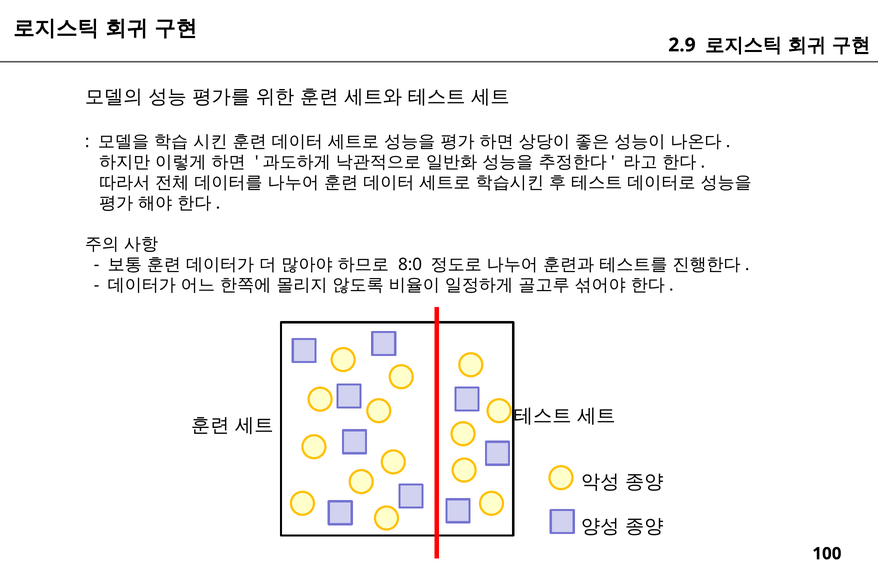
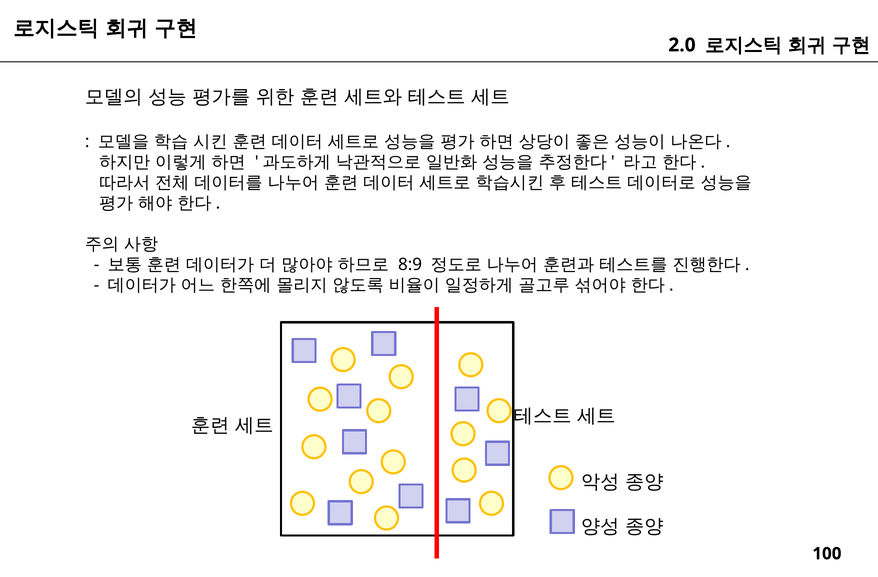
2.9: 2.9 -> 2.0
8:0: 8:0 -> 8:9
